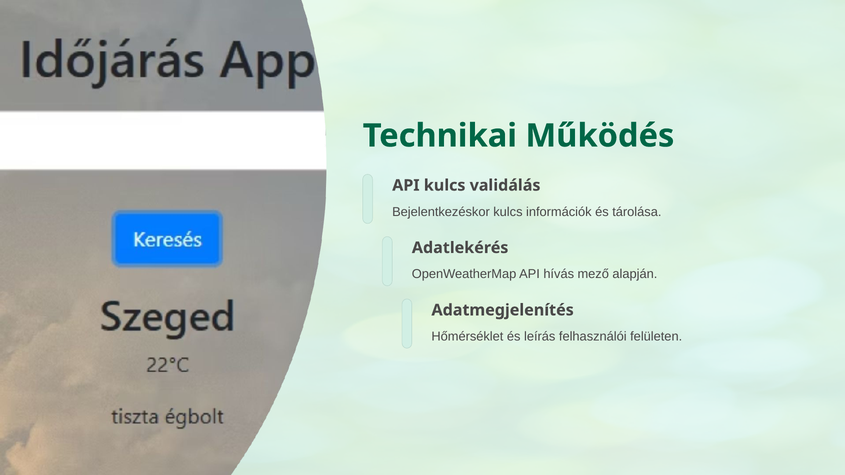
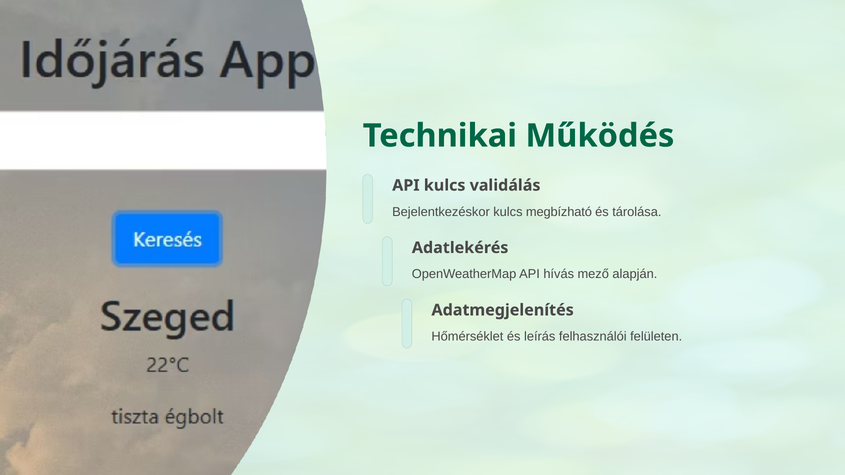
információk: információk -> megbízható
